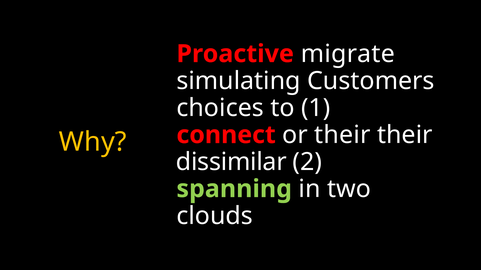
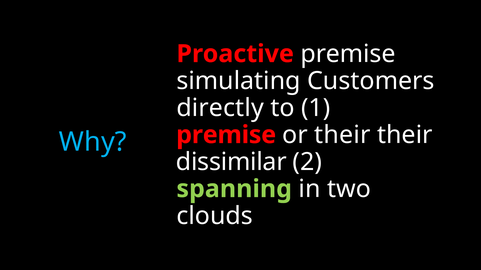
Proactive migrate: migrate -> premise
choices: choices -> directly
connect at (226, 135): connect -> premise
Why colour: yellow -> light blue
